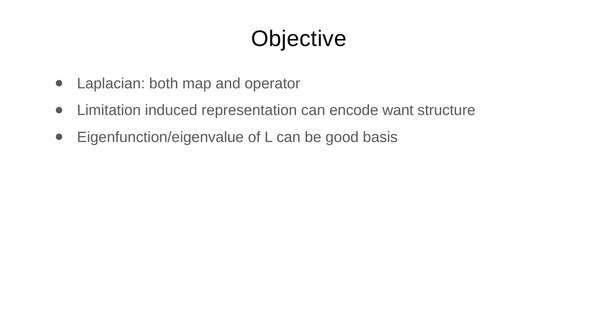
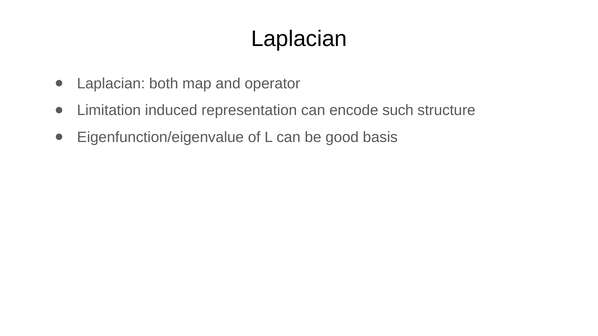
Objective at (299, 39): Objective -> Laplacian
want: want -> such
